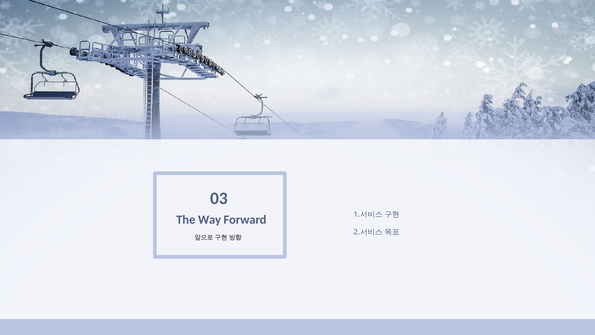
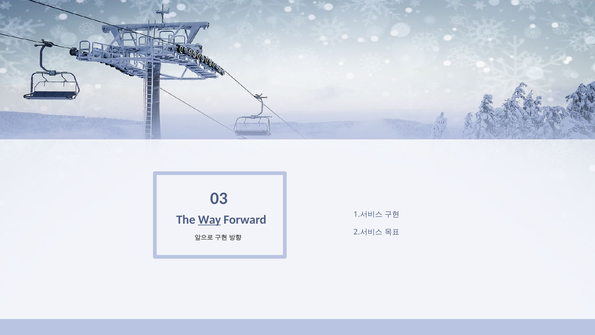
Way underline: none -> present
